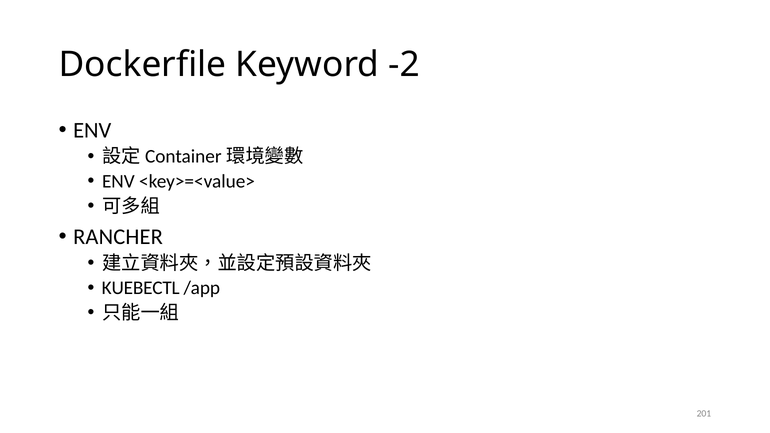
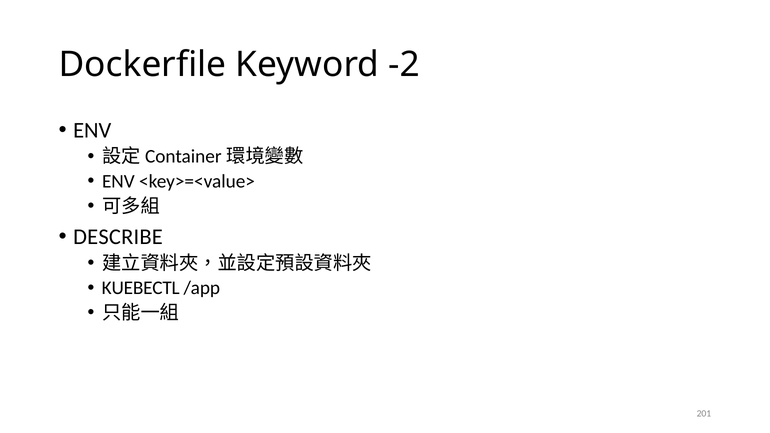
RANCHER: RANCHER -> DESCRIBE
